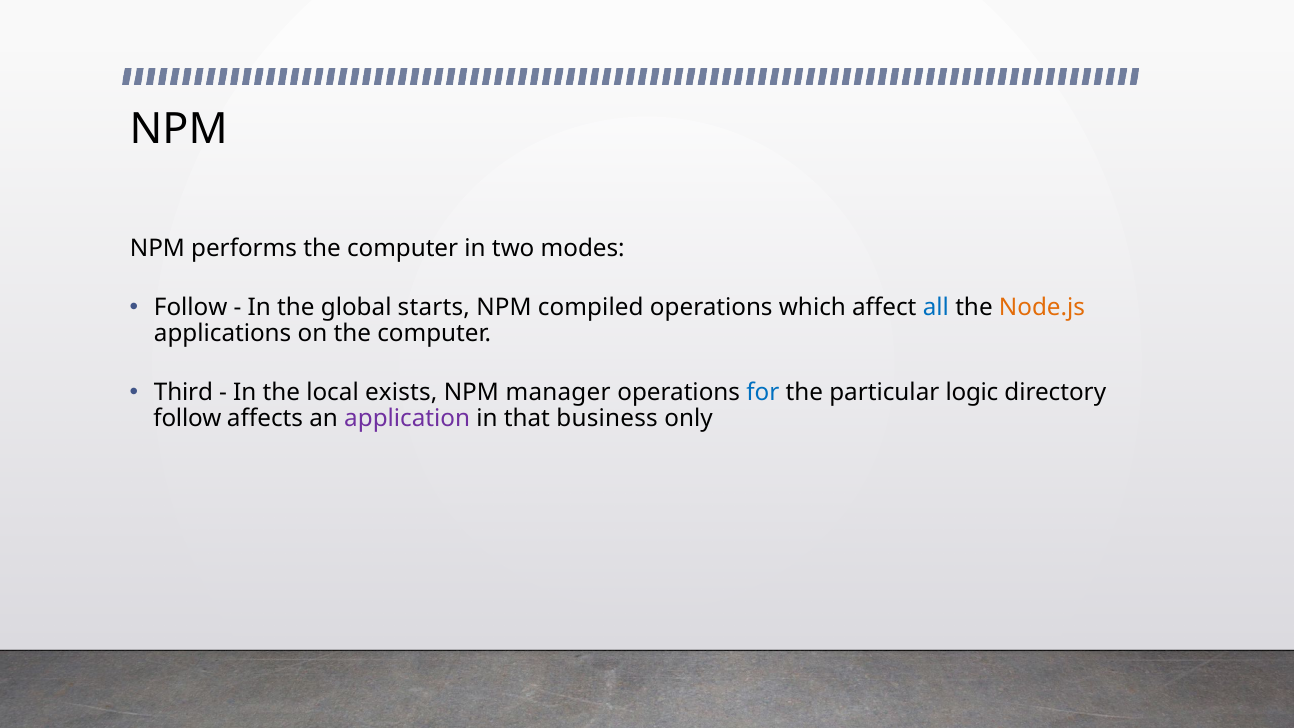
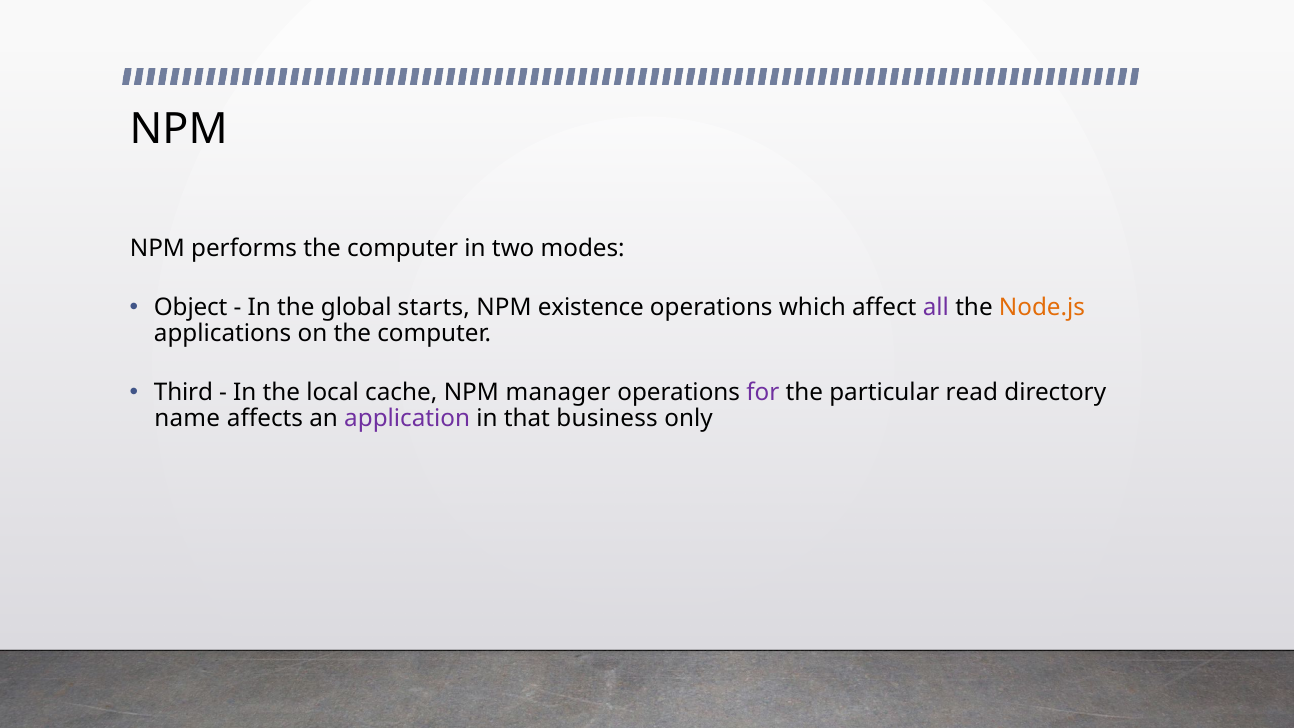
Follow at (191, 307): Follow -> Object
compiled: compiled -> existence
all colour: blue -> purple
exists: exists -> cache
for colour: blue -> purple
logic: logic -> read
follow at (187, 419): follow -> name
